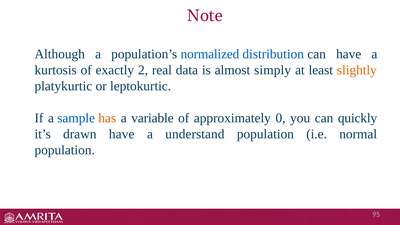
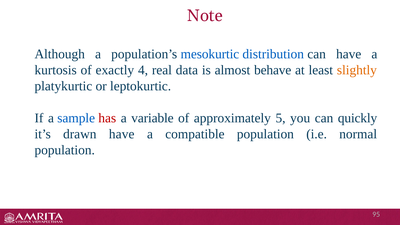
normalized: normalized -> mesokurtic
2: 2 -> 4
simply: simply -> behave
has colour: orange -> red
0: 0 -> 5
understand: understand -> compatible
